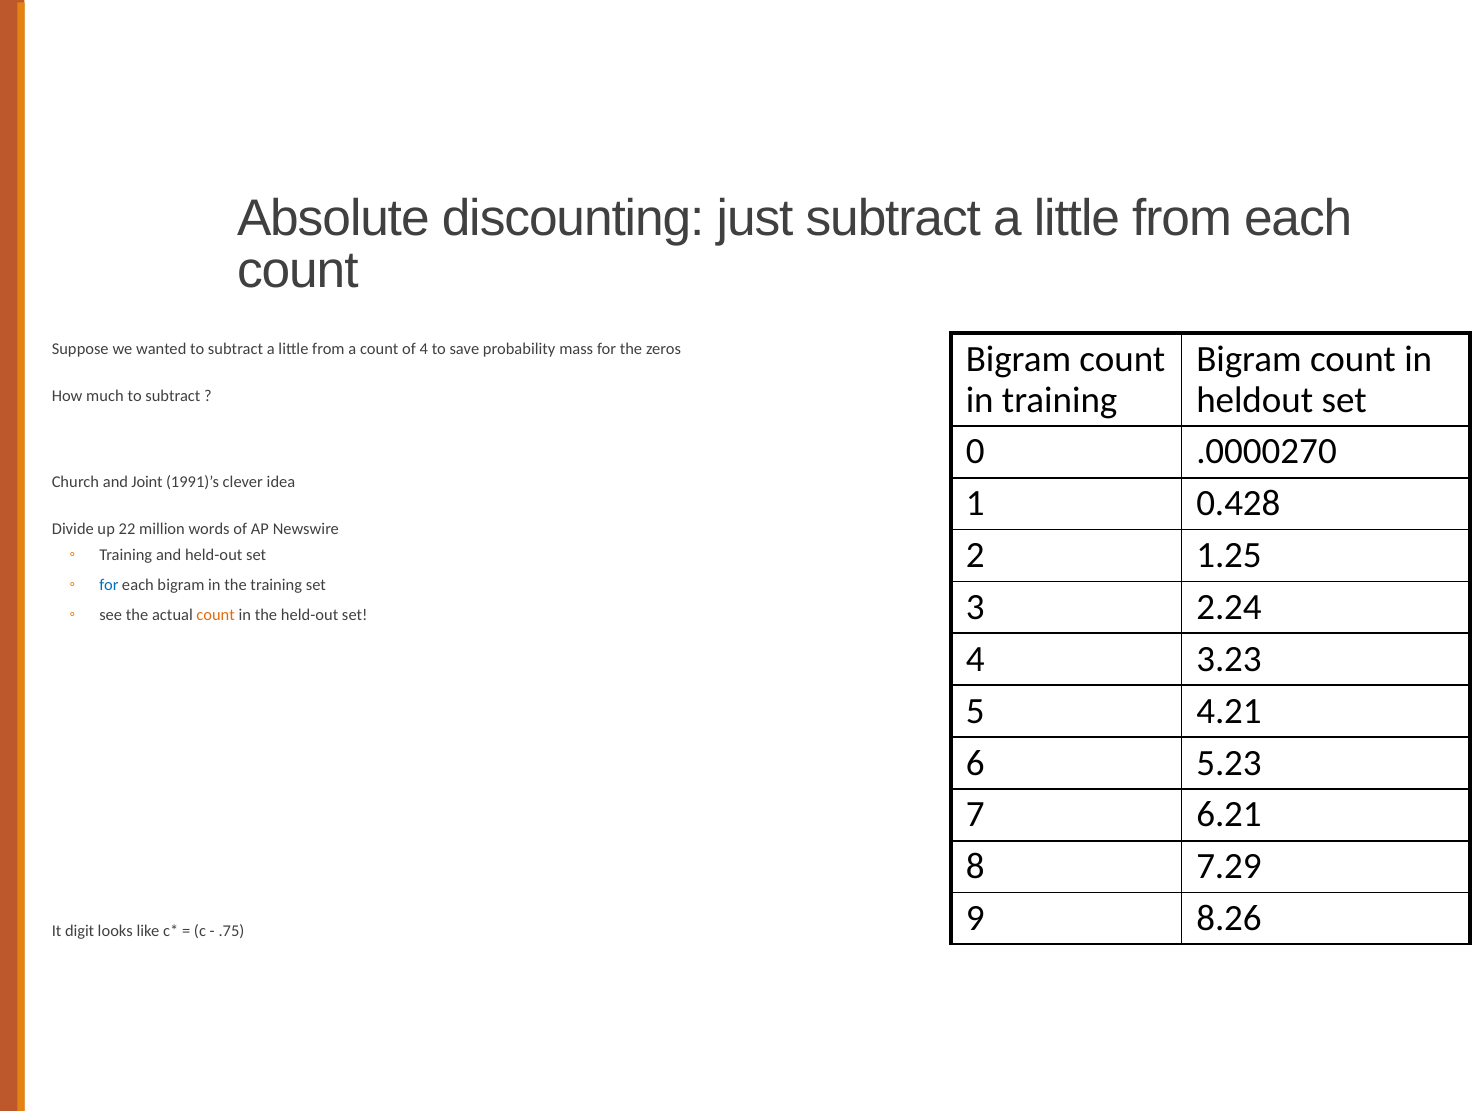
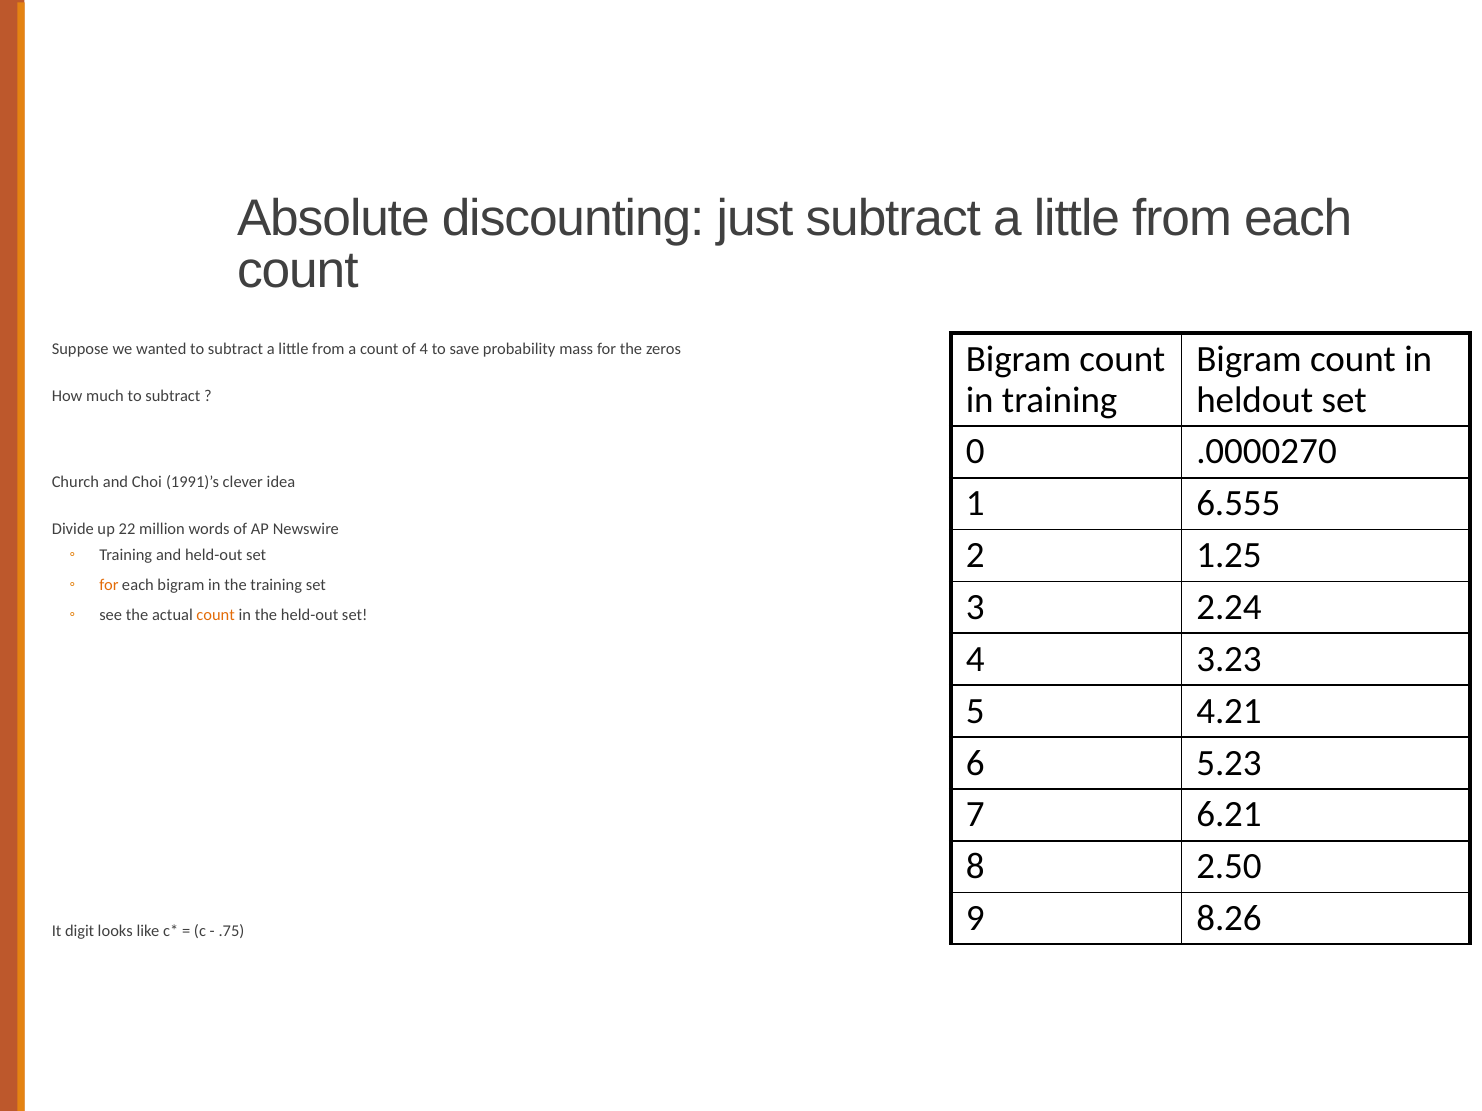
Joint: Joint -> Choi
0.428: 0.428 -> 6.555
for at (109, 585) colour: blue -> orange
7.29: 7.29 -> 2.50
